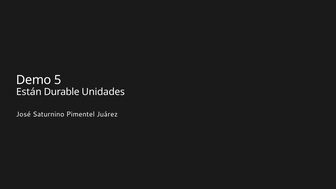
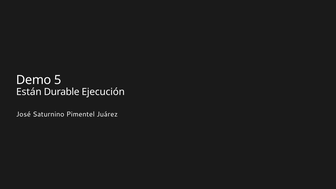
Unidades: Unidades -> Ejecución
